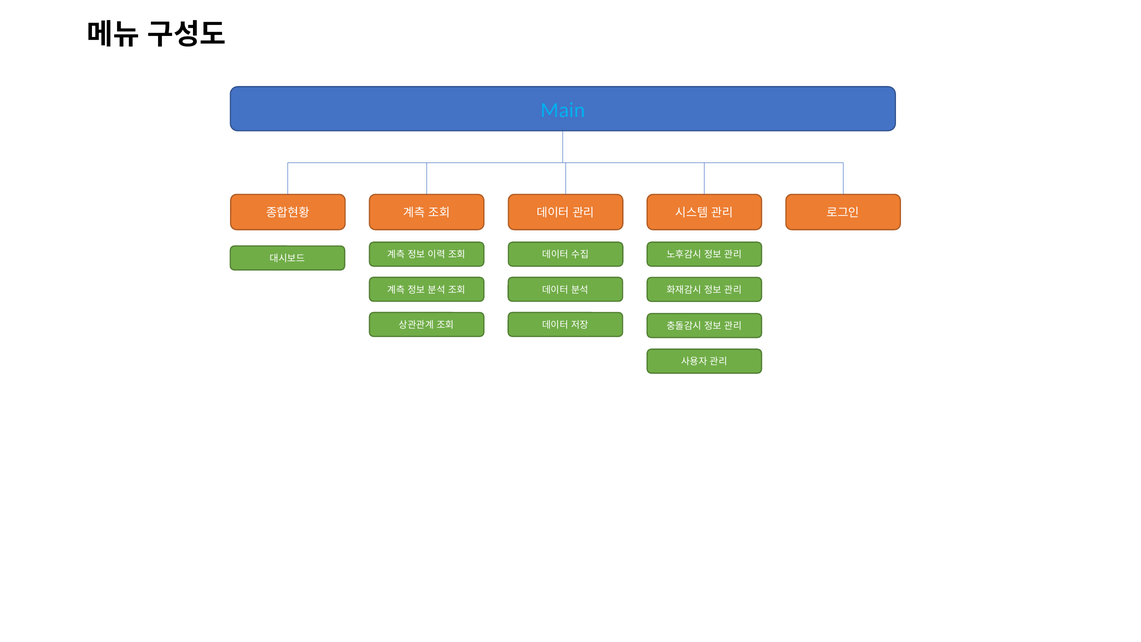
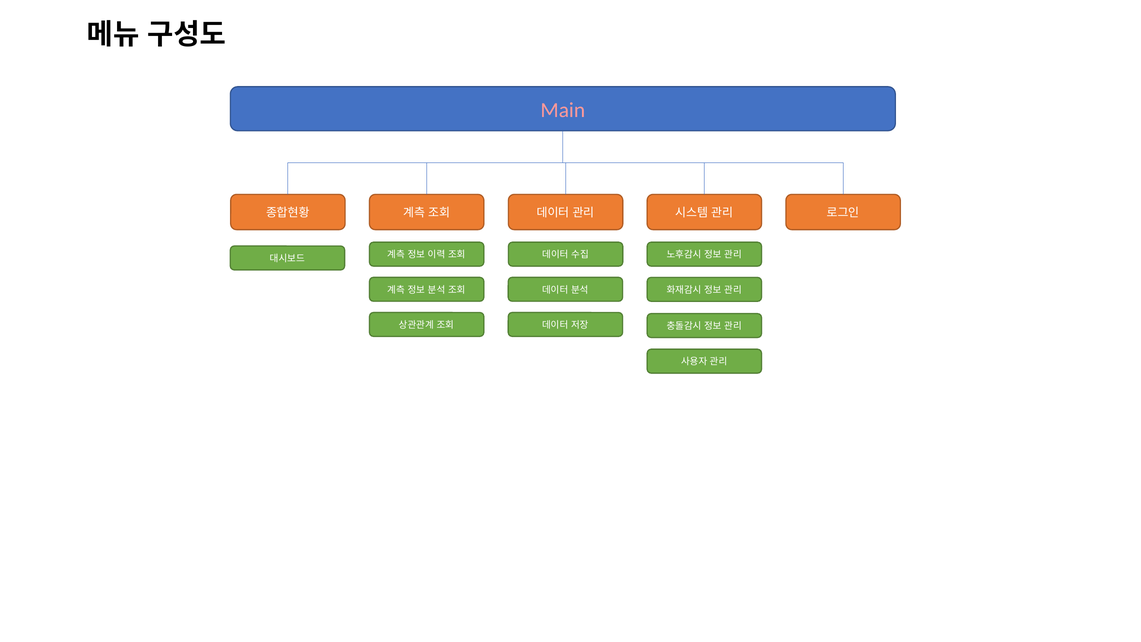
Main colour: light blue -> pink
